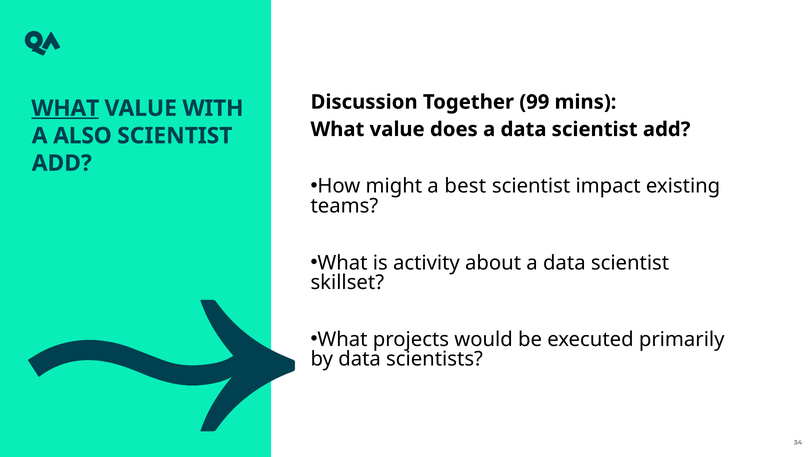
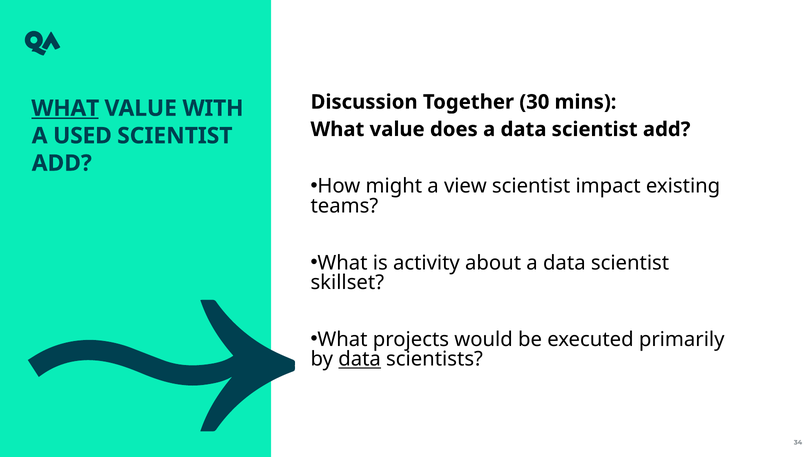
99: 99 -> 30
ALSO: ALSO -> USED
best: best -> view
data at (360, 359) underline: none -> present
